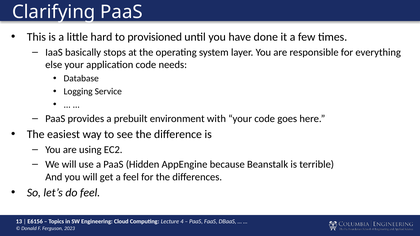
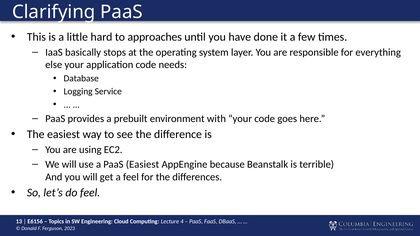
provisioned: provisioned -> approaches
PaaS Hidden: Hidden -> Easiest
